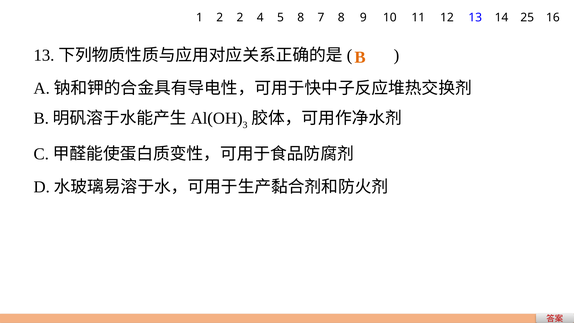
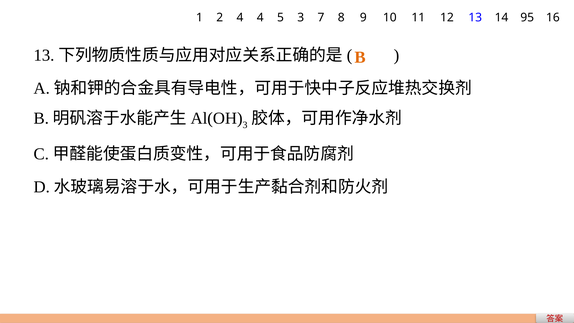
2 2: 2 -> 4
5 8: 8 -> 3
25: 25 -> 95
